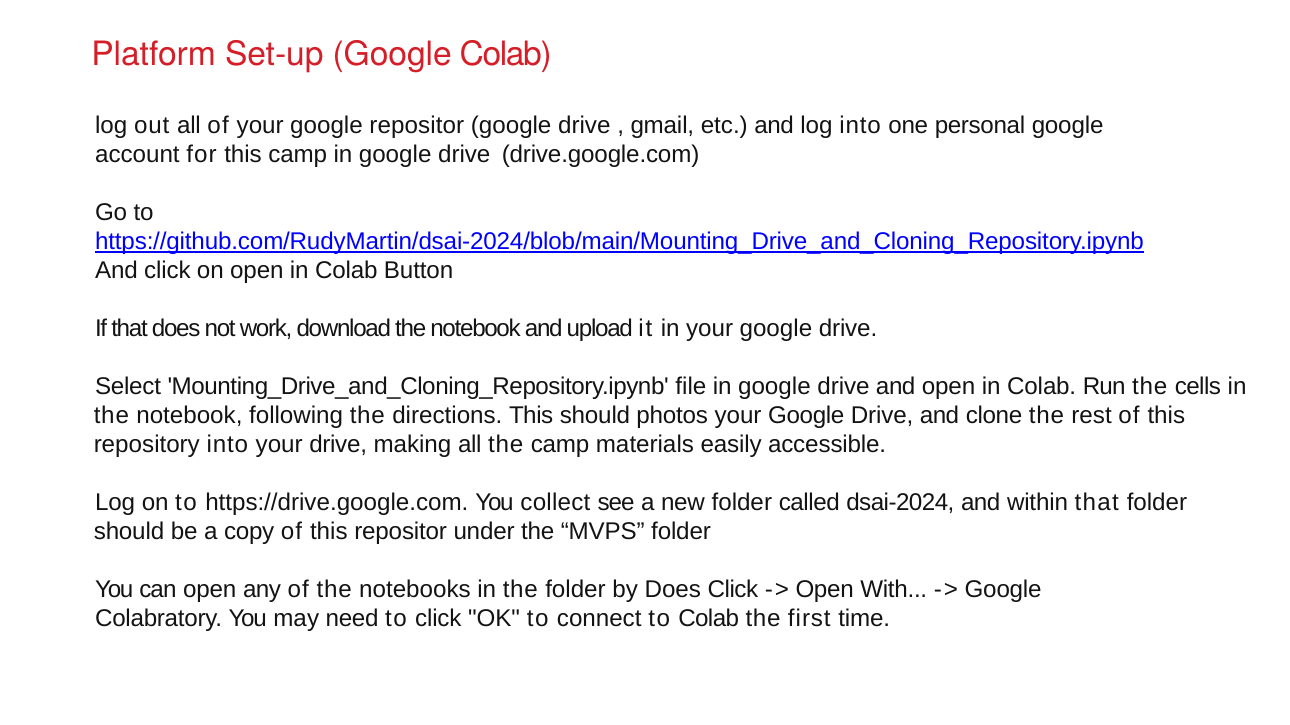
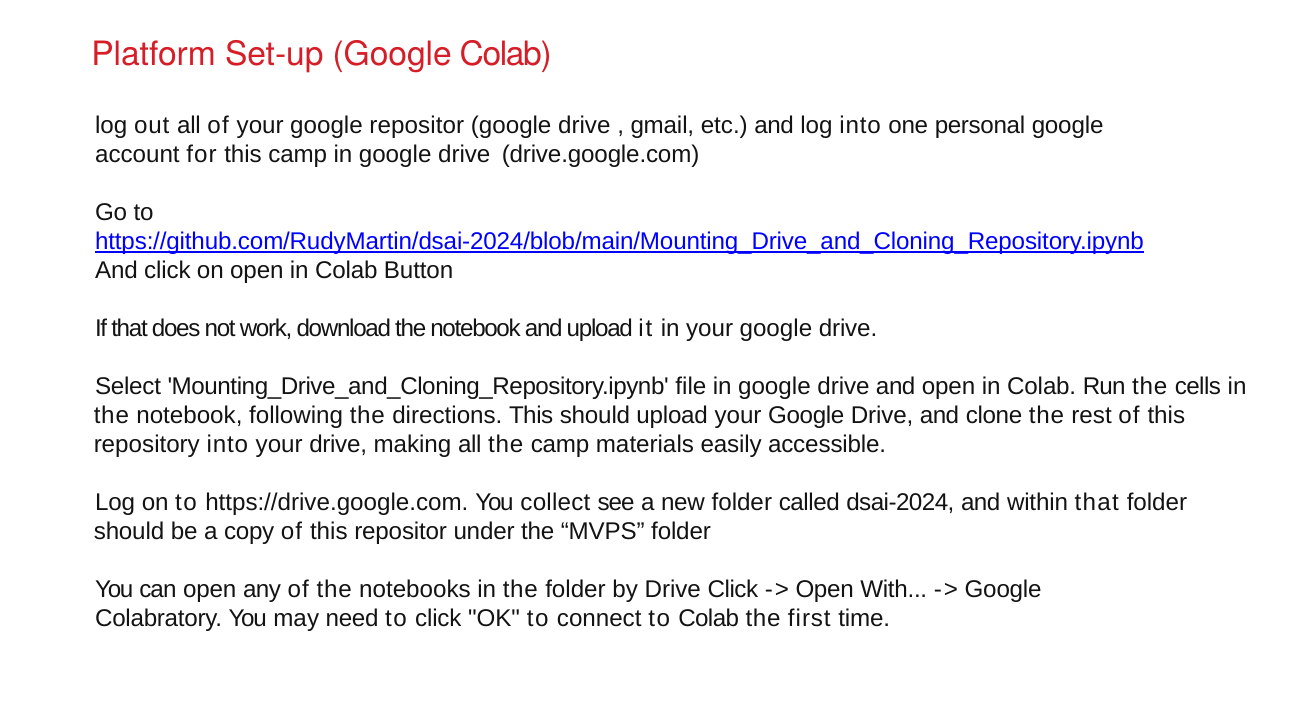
should photos: photos -> upload
by Does: Does -> Drive
